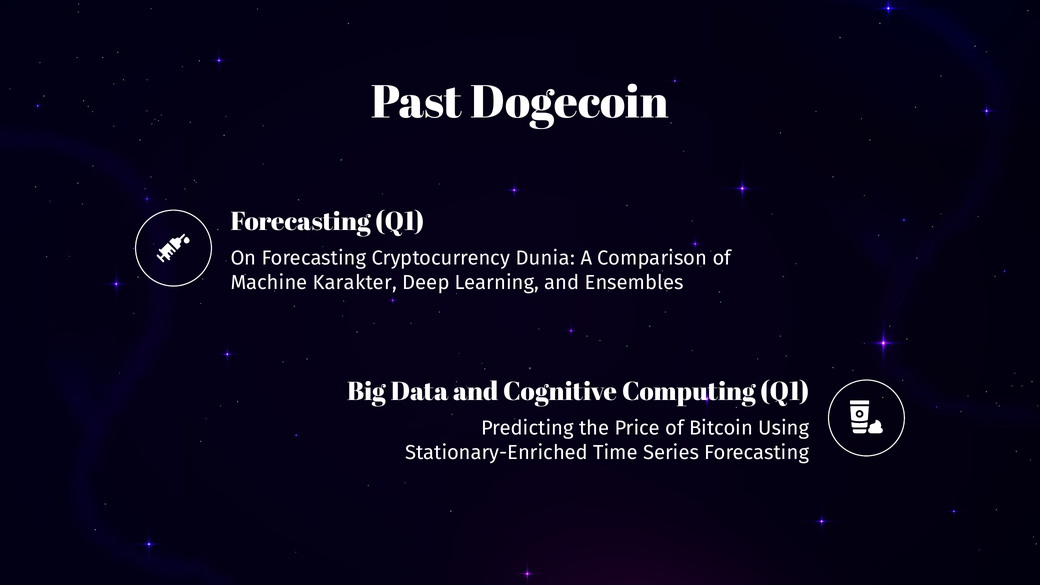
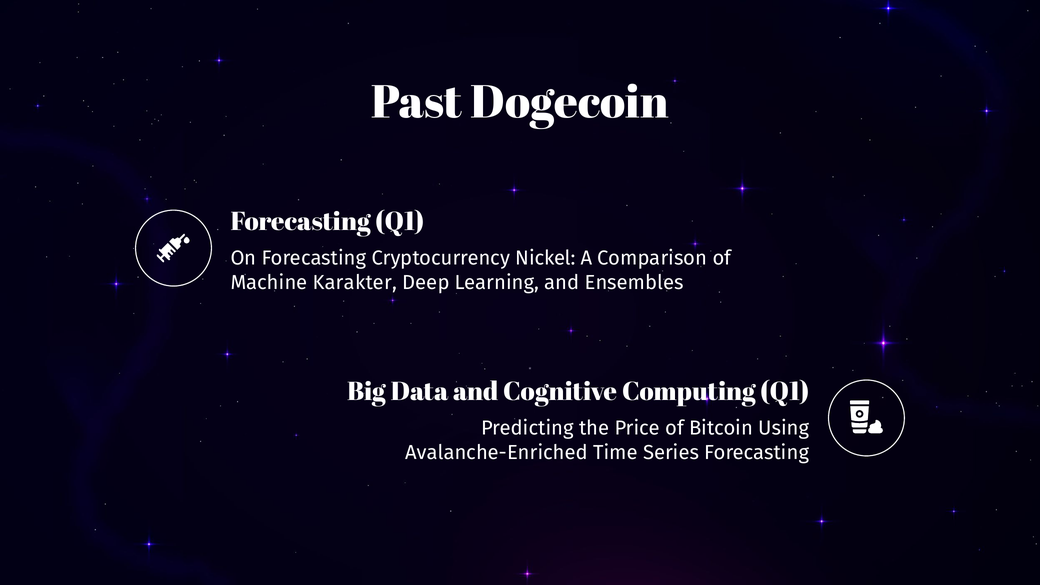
Dunia: Dunia -> Nickel
Stationary-Enriched: Stationary-Enriched -> Avalanche-Enriched
